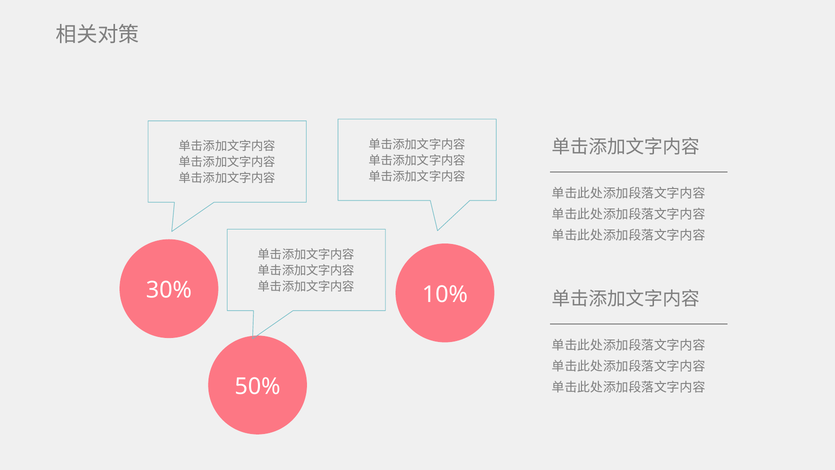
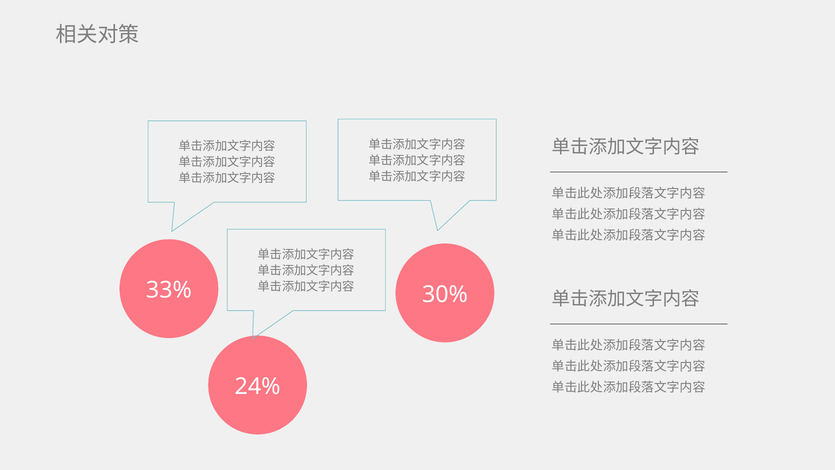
10%: 10% -> 30%
30%: 30% -> 33%
50%: 50% -> 24%
